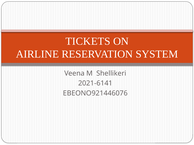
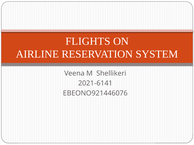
TICKETS: TICKETS -> FLIGHTS
